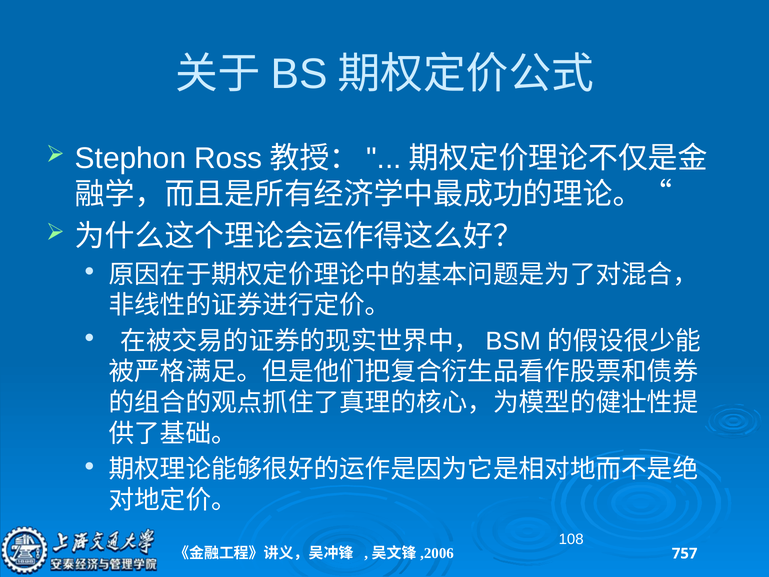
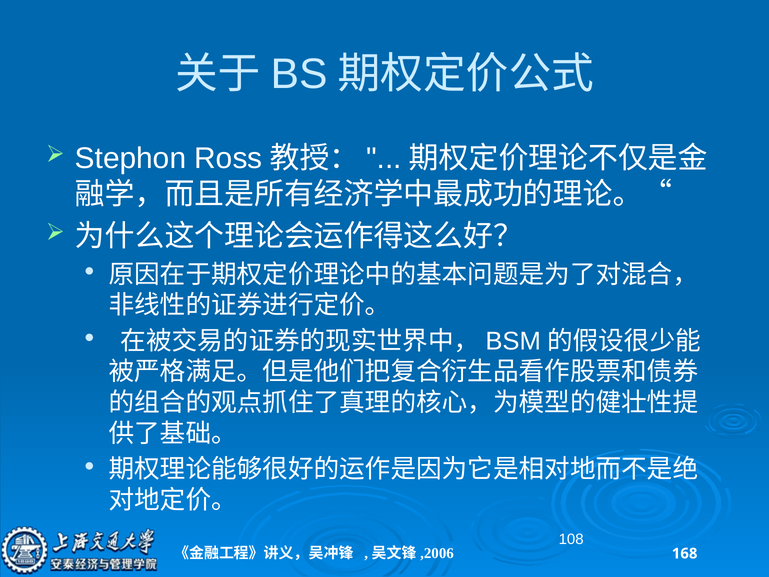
757: 757 -> 168
